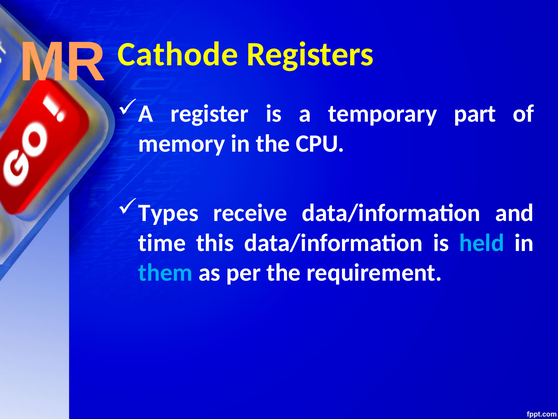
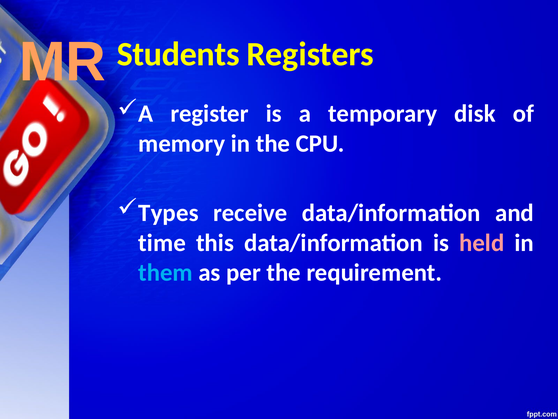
Cathode: Cathode -> Students
part: part -> disk
held colour: light blue -> pink
